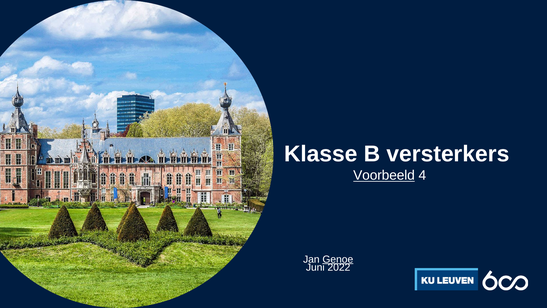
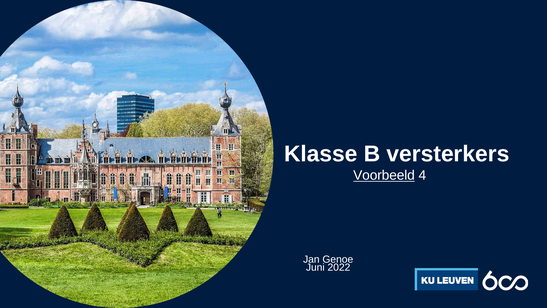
Genoe underline: present -> none
